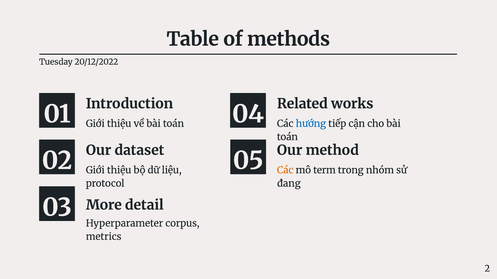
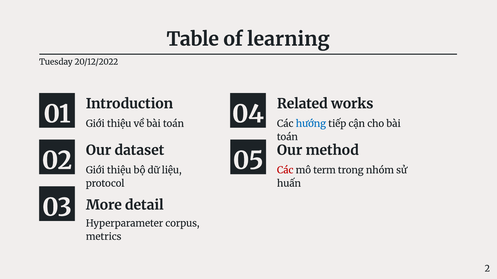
methods: methods -> learning
Các at (285, 171) colour: orange -> red
đang: đang -> huấn
